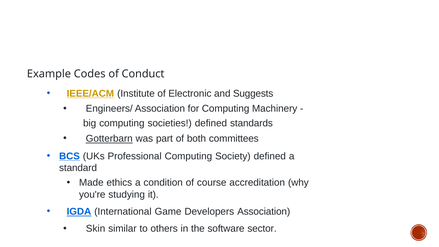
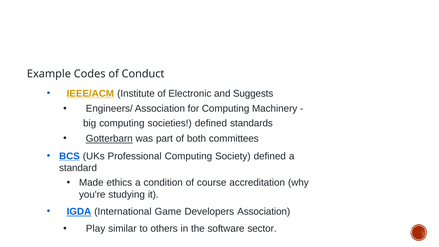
Skin: Skin -> Play
